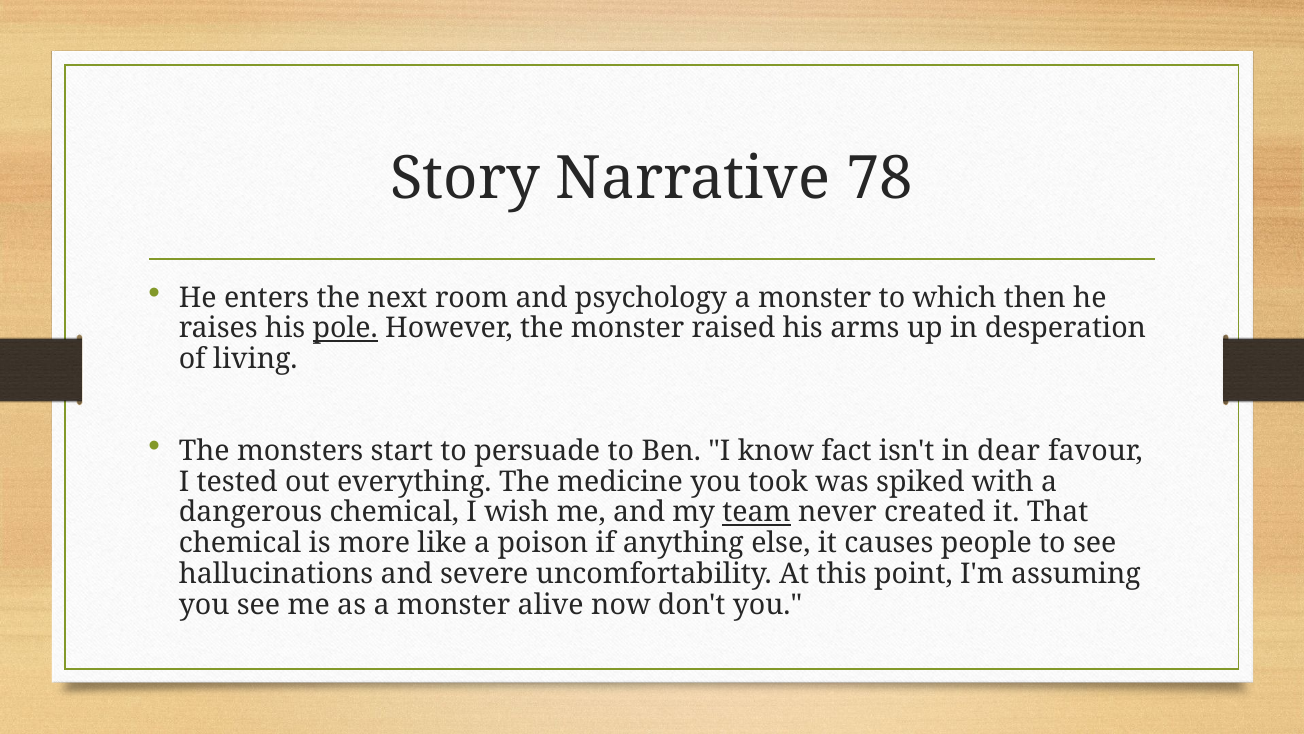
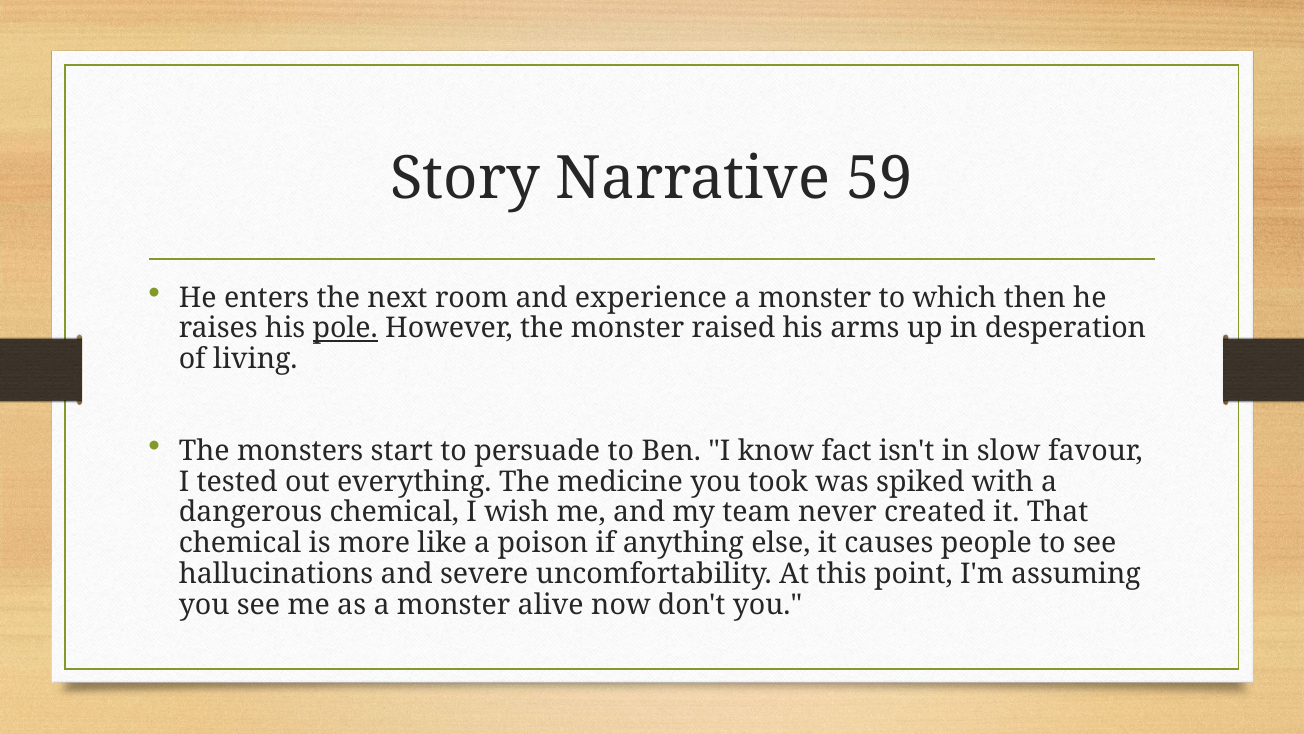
78: 78 -> 59
psychology: psychology -> experience
dear: dear -> slow
team underline: present -> none
